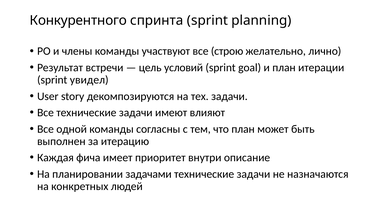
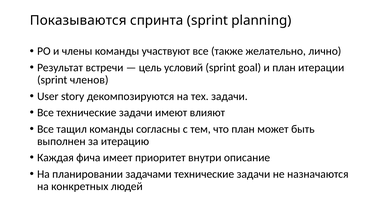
Конкурентного: Конкурентного -> Показываются
строю: строю -> также
увидел: увидел -> членов
одной: одной -> тащил
